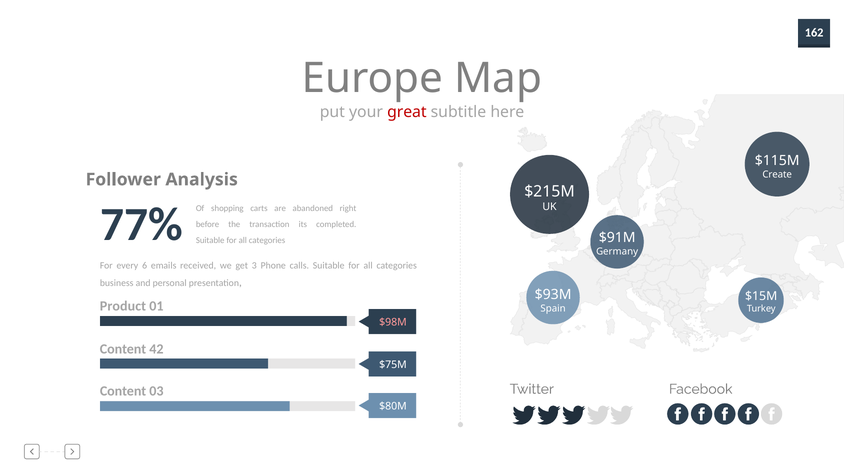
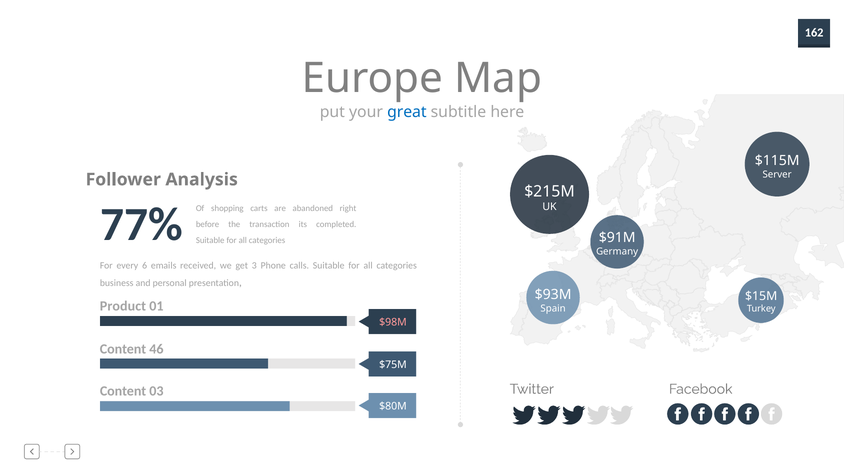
great colour: red -> blue
Create: Create -> Server
42: 42 -> 46
